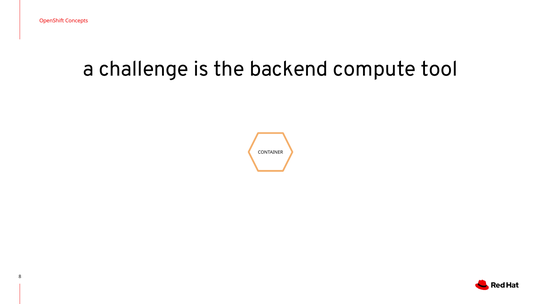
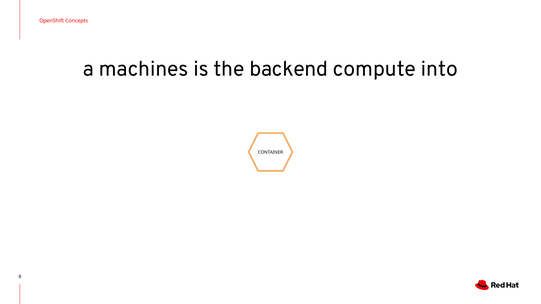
challenge: challenge -> machines
tool: tool -> into
